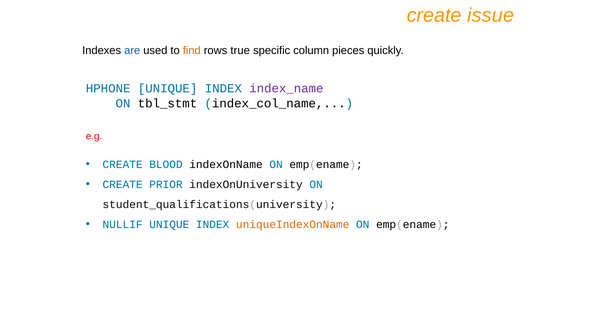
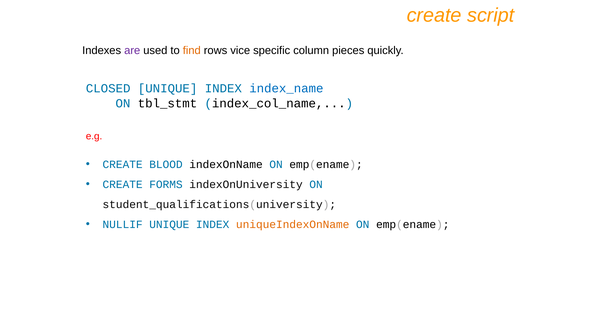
issue: issue -> script
are colour: blue -> purple
true: true -> vice
HPHONE: HPHONE -> CLOSED
index_name colour: purple -> blue
PRIOR: PRIOR -> FORMS
